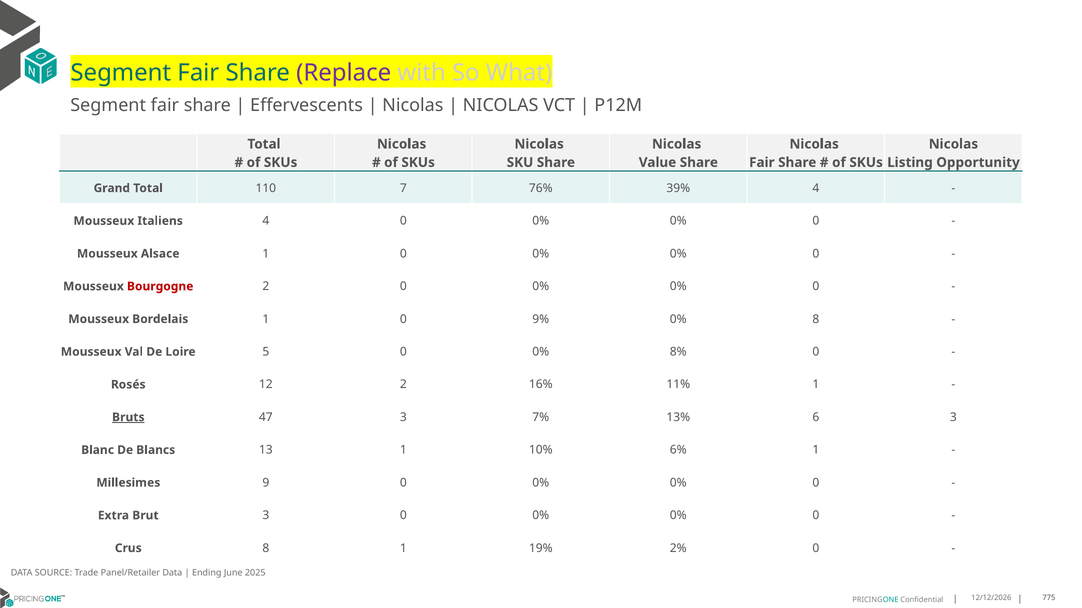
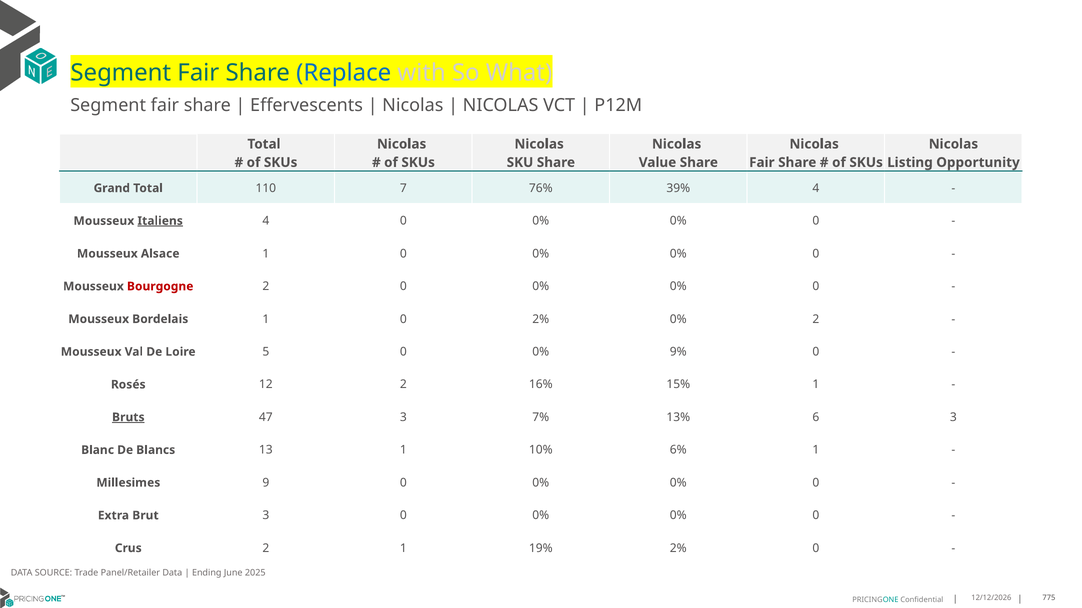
Replace colour: purple -> blue
Italiens underline: none -> present
0 9%: 9% -> 2%
0% 8: 8 -> 2
8%: 8% -> 9%
11%: 11% -> 15%
Crus 8: 8 -> 2
